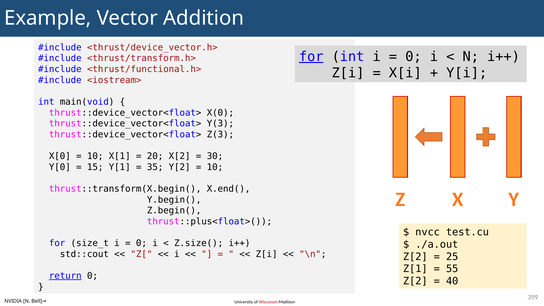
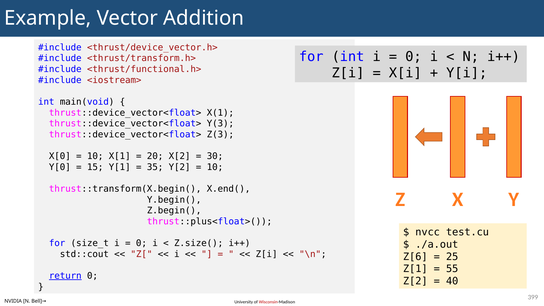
for at (311, 57) underline: present -> none
X(0: X(0 -> X(1
Z[2 at (415, 257): Z[2 -> Z[6
